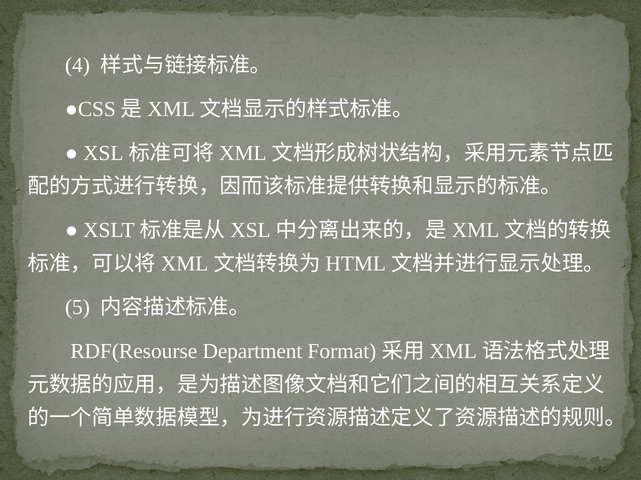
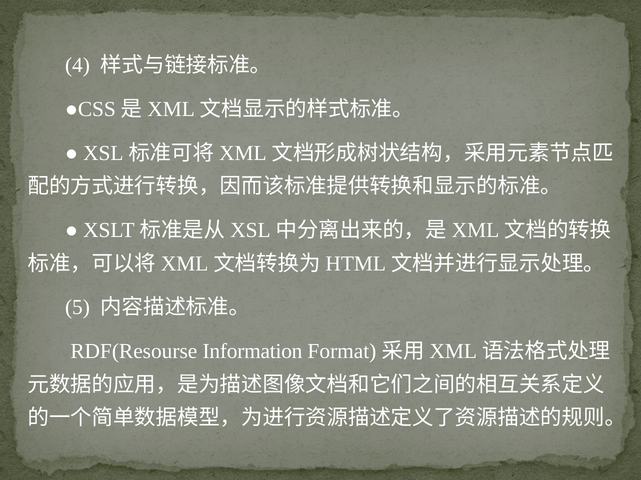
Department: Department -> Information
